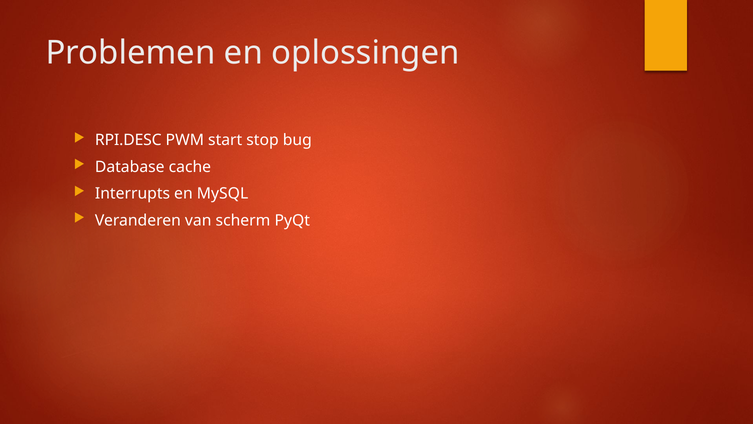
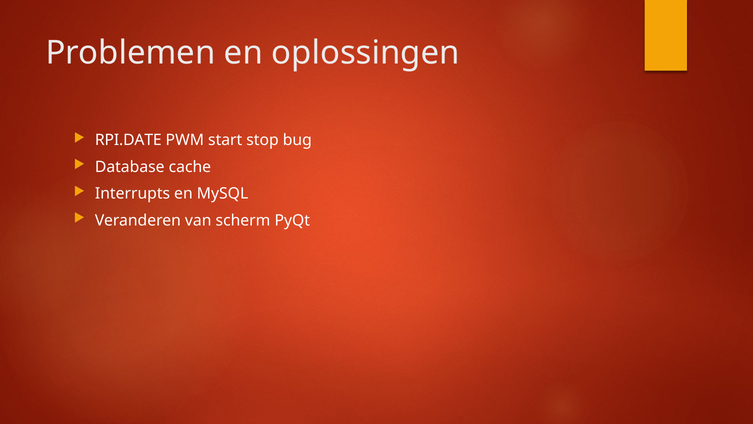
RPI.DESC: RPI.DESC -> RPI.DATE
